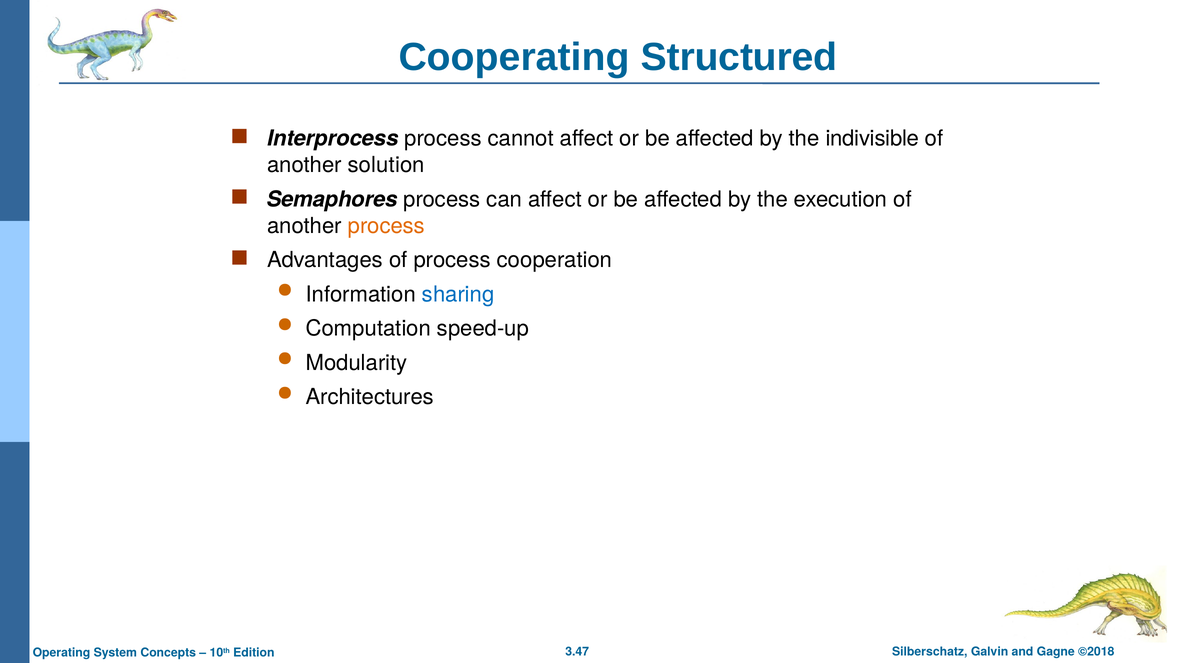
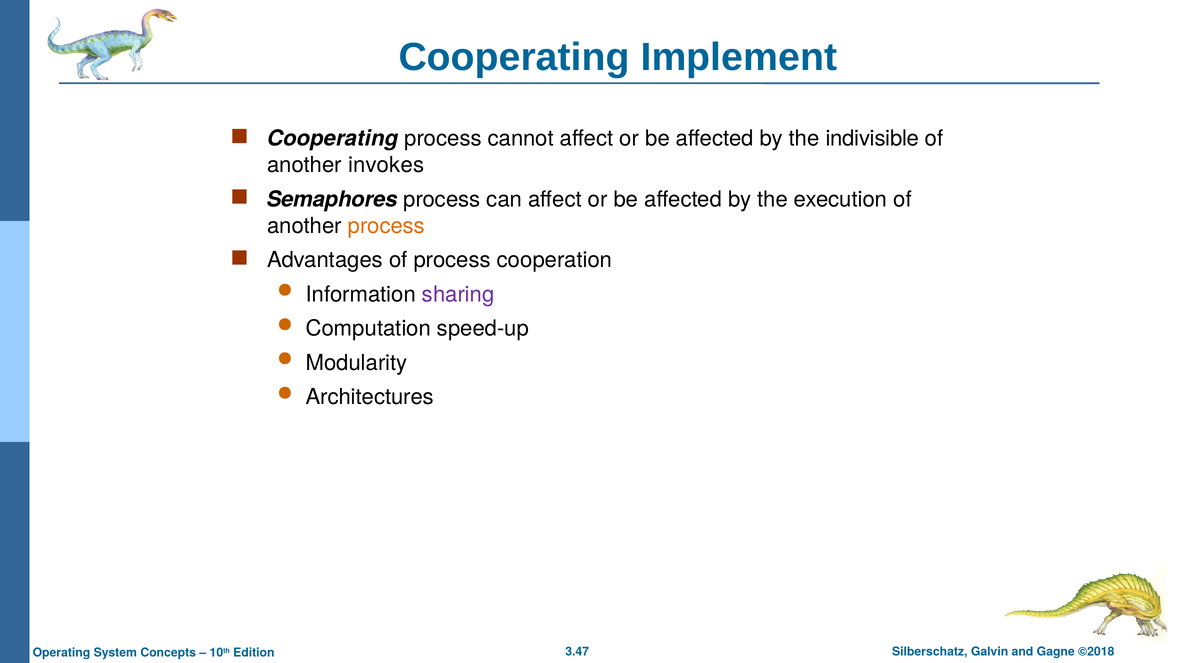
Structured: Structured -> Implement
Interprocess at (333, 138): Interprocess -> Cooperating
solution: solution -> invokes
sharing colour: blue -> purple
